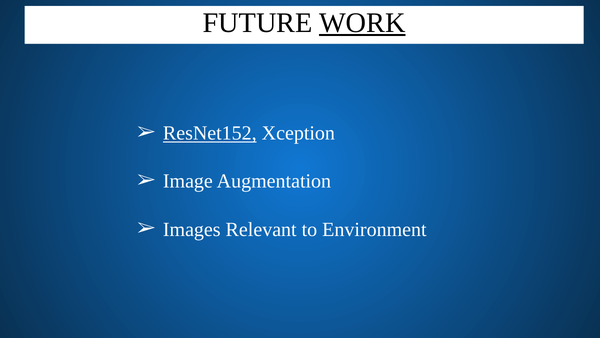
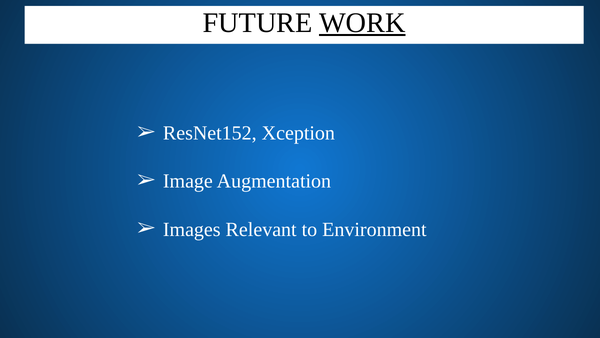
ResNet152 underline: present -> none
